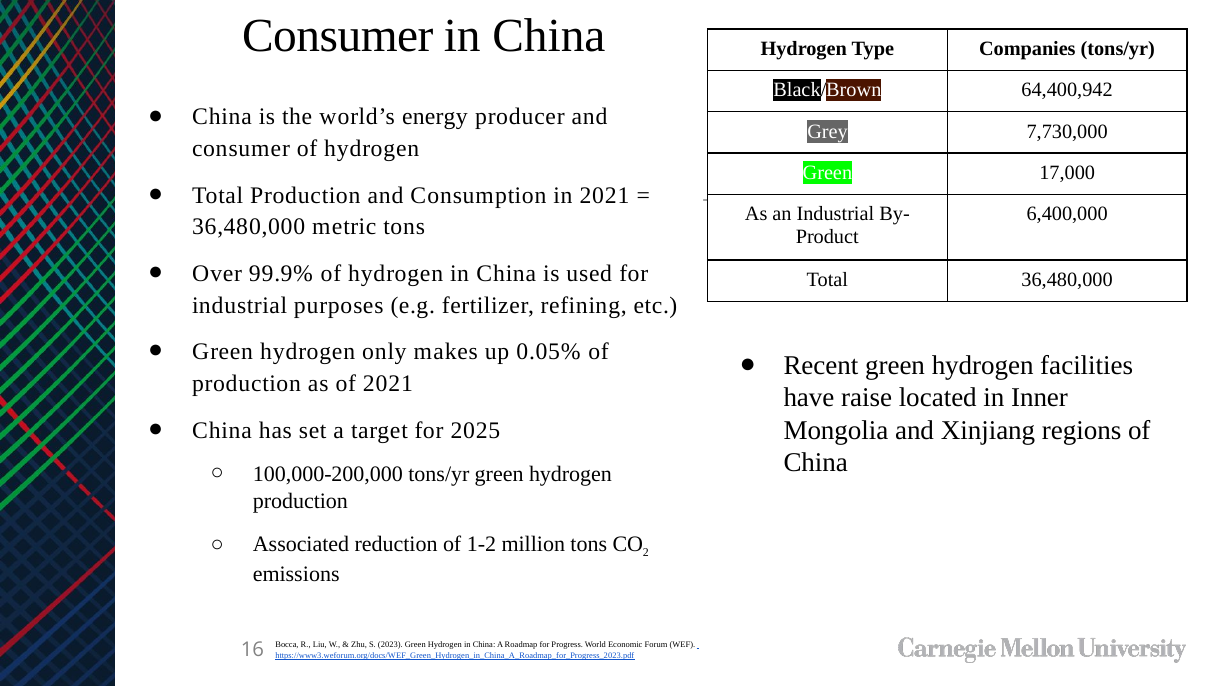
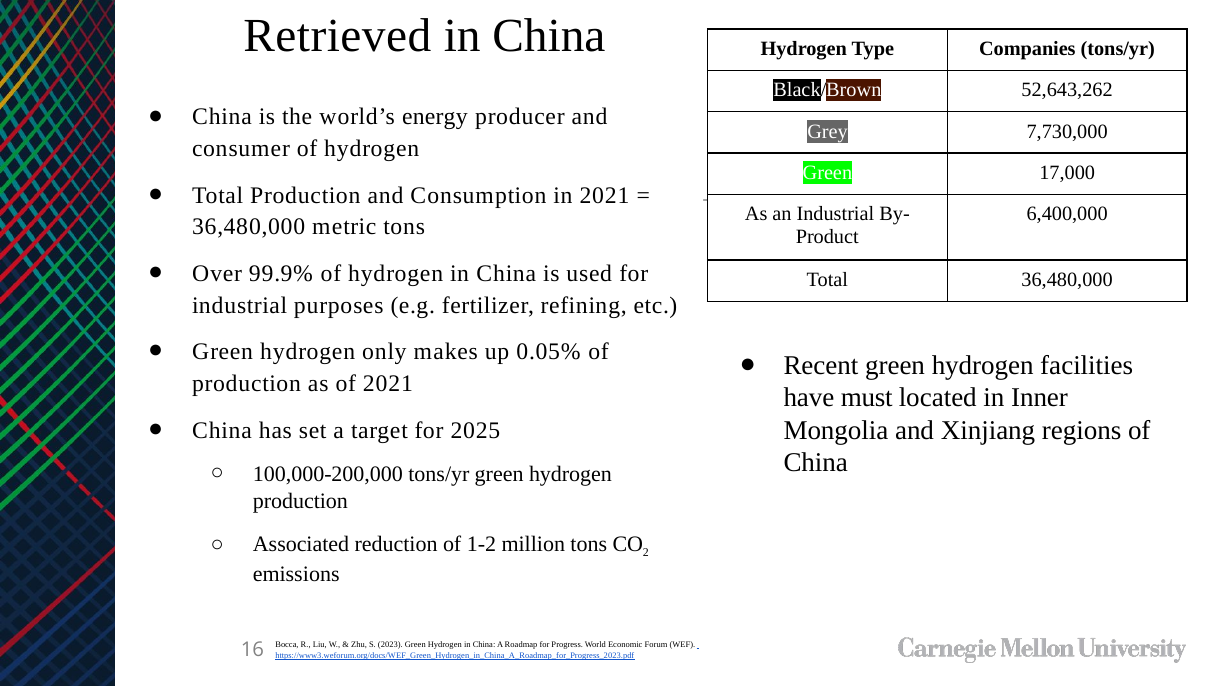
Consumer at (338, 36): Consumer -> Retrieved
64,400,942: 64,400,942 -> 52,643,262
raise: raise -> must
